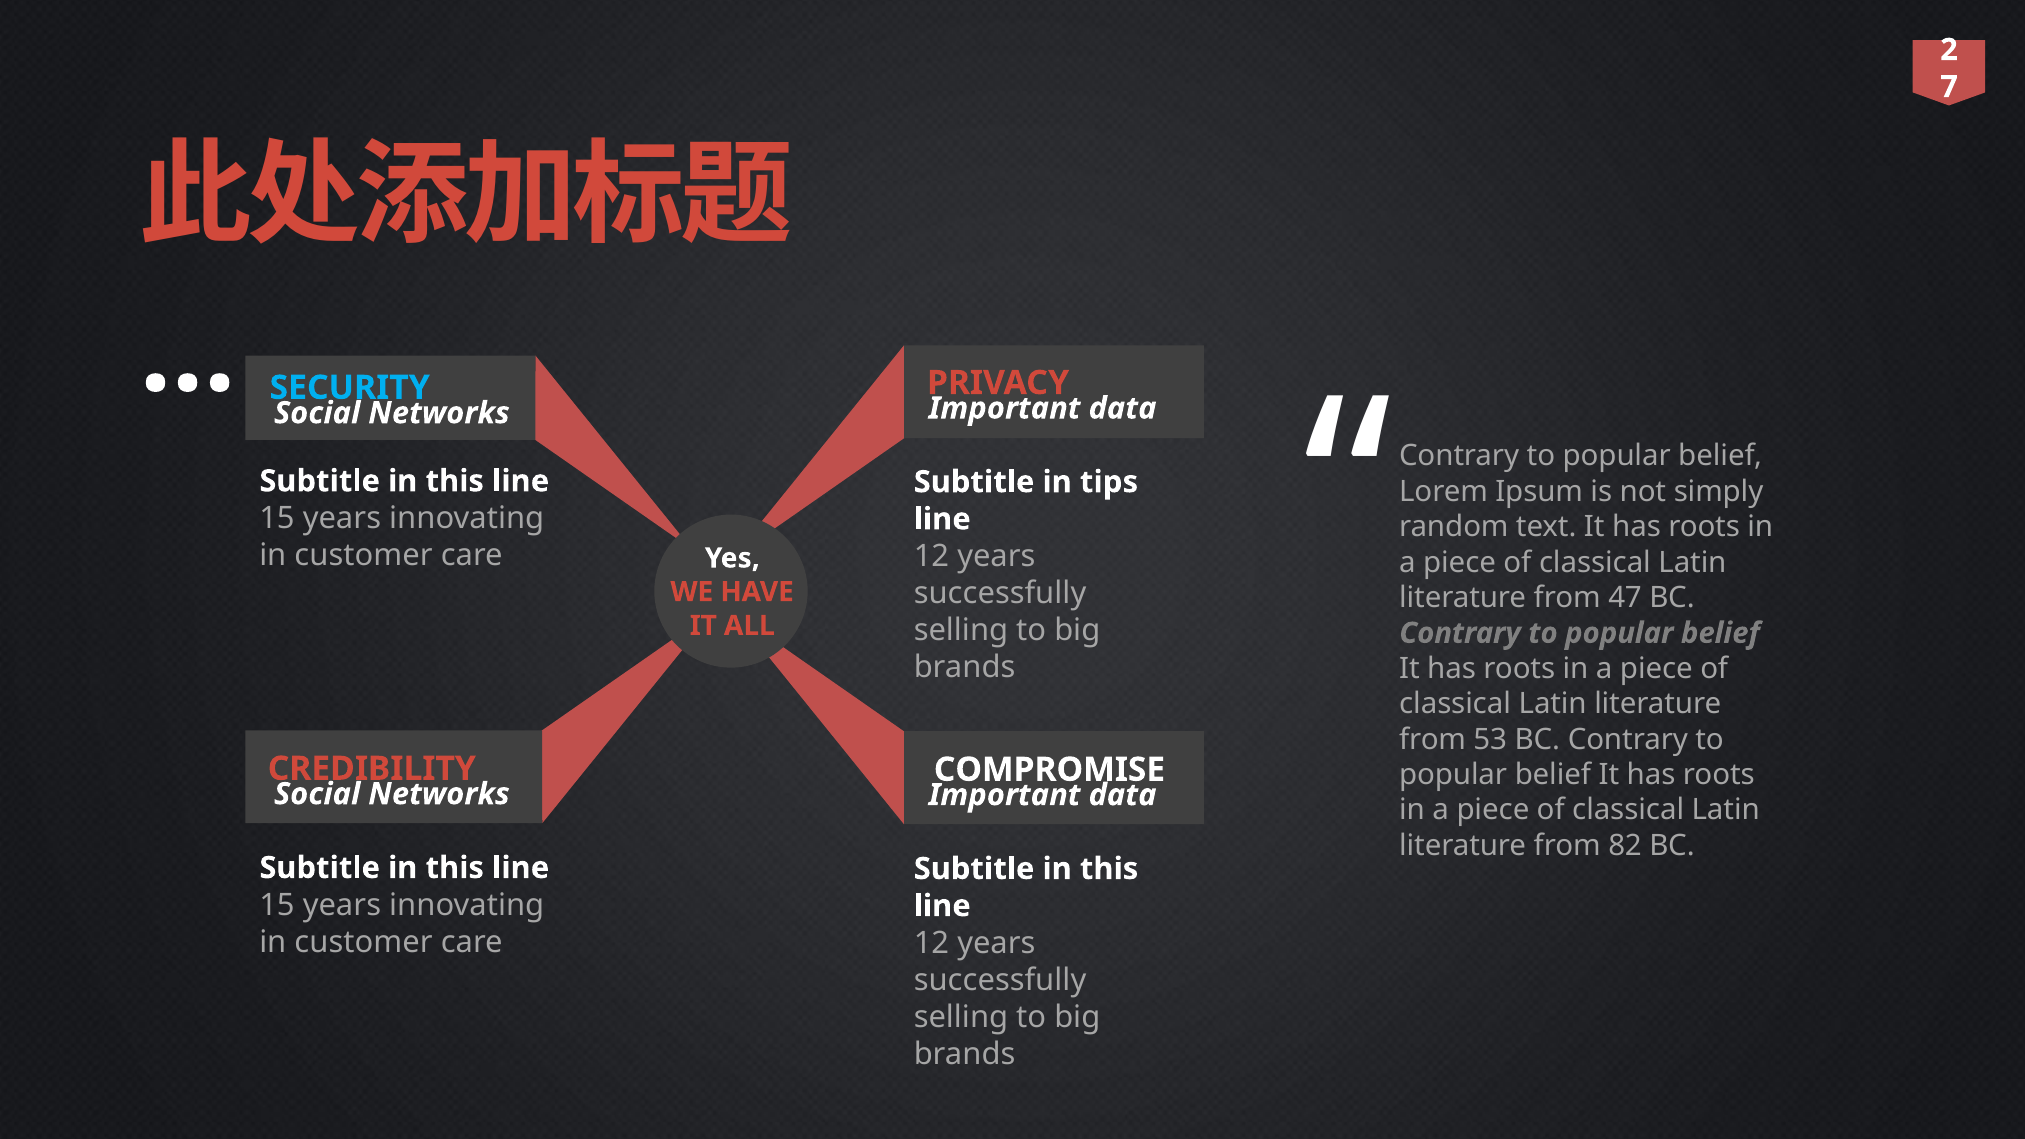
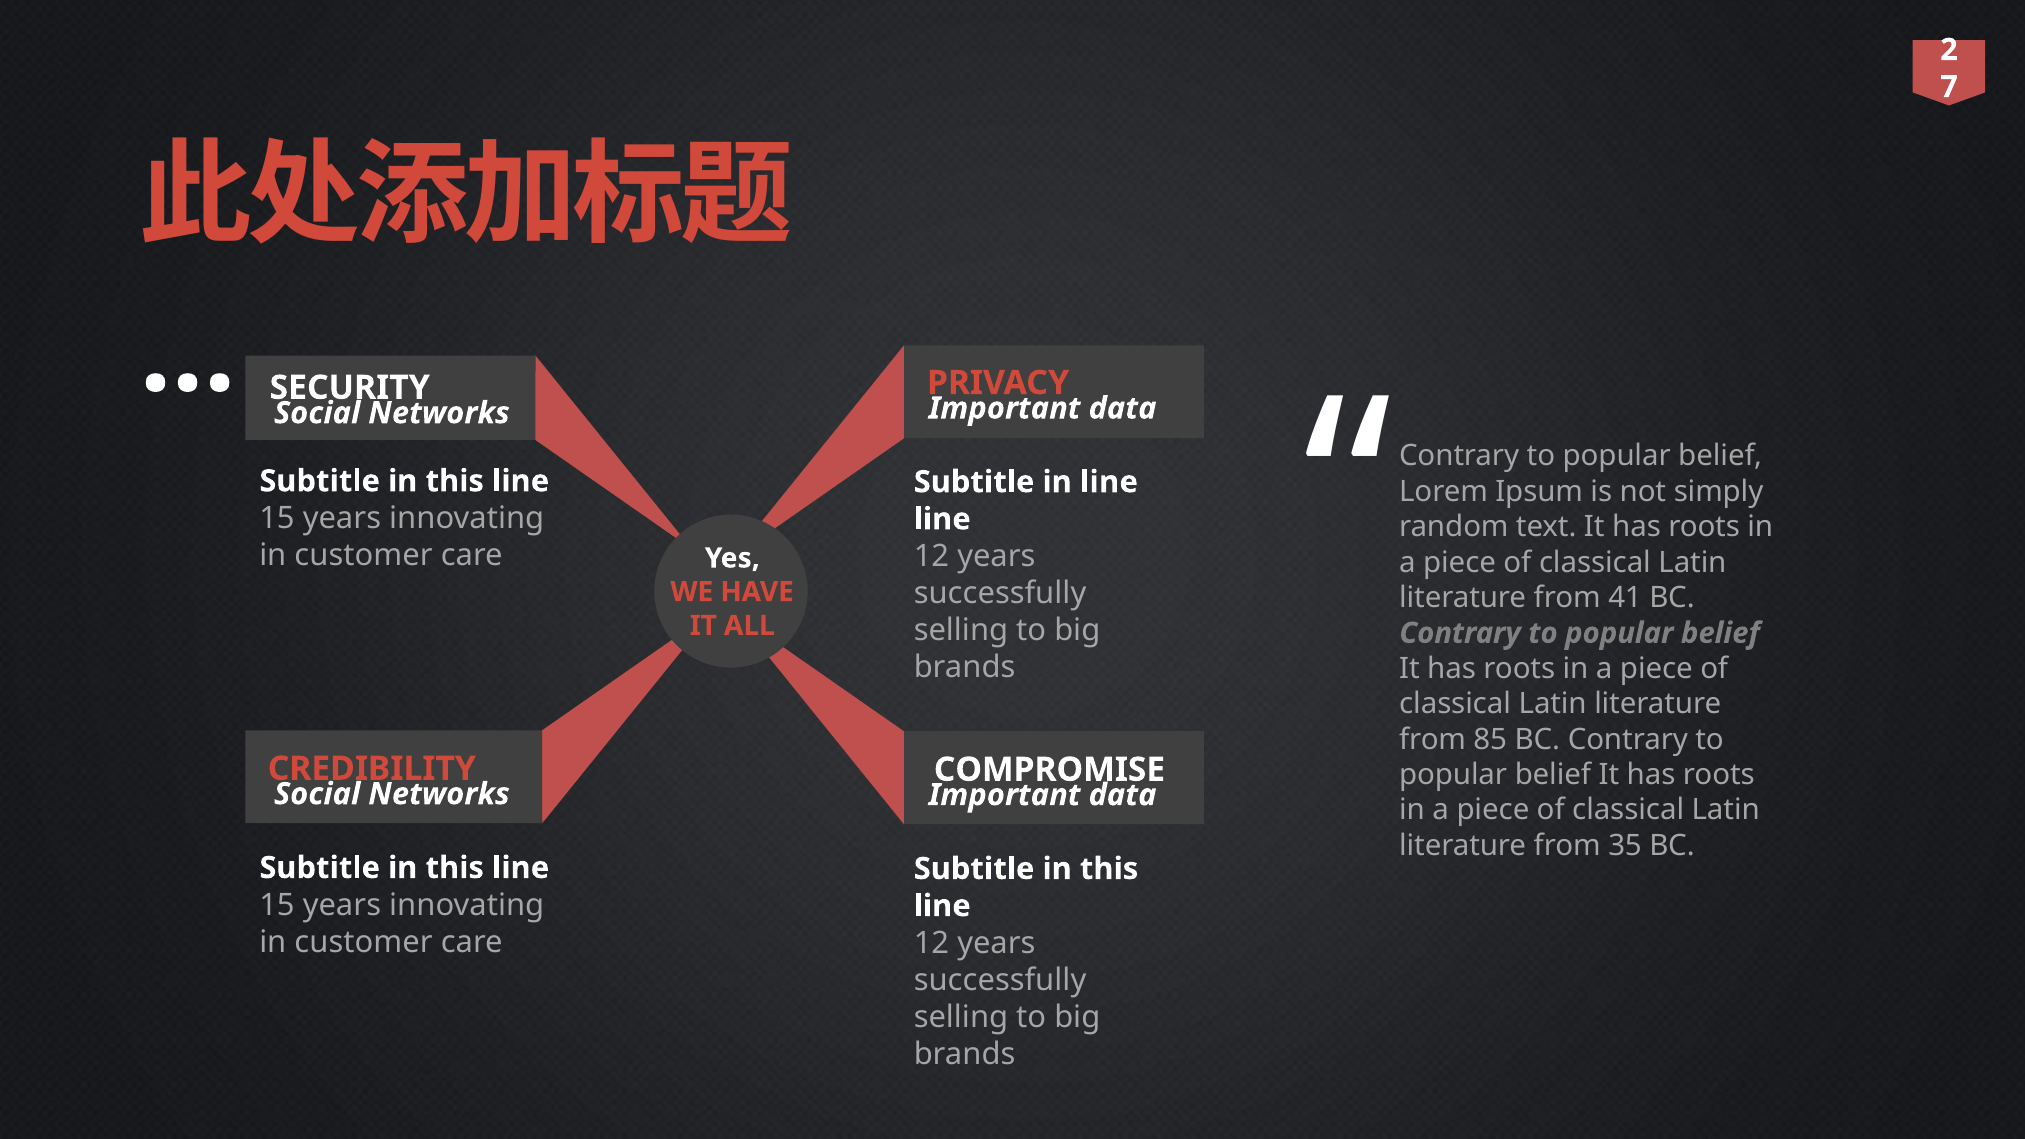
SECURITY colour: light blue -> white
in tips: tips -> line
47: 47 -> 41
53: 53 -> 85
82: 82 -> 35
